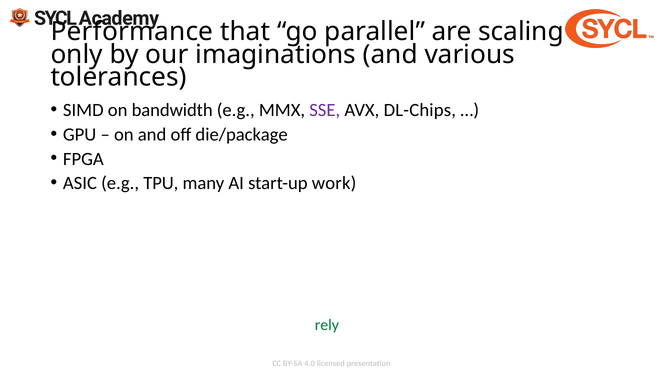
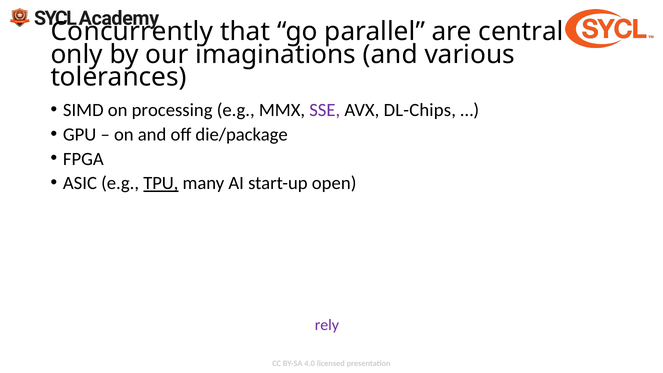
Performance at (132, 32): Performance -> Concurrently
scaling: scaling -> central
on bandwidth: bandwidth -> processing
TPU underline: none -> present
work: work -> open
rely colour: green -> purple
